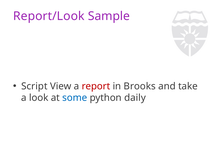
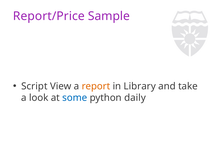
Report/Look: Report/Look -> Report/Price
report colour: red -> orange
Brooks: Brooks -> Library
